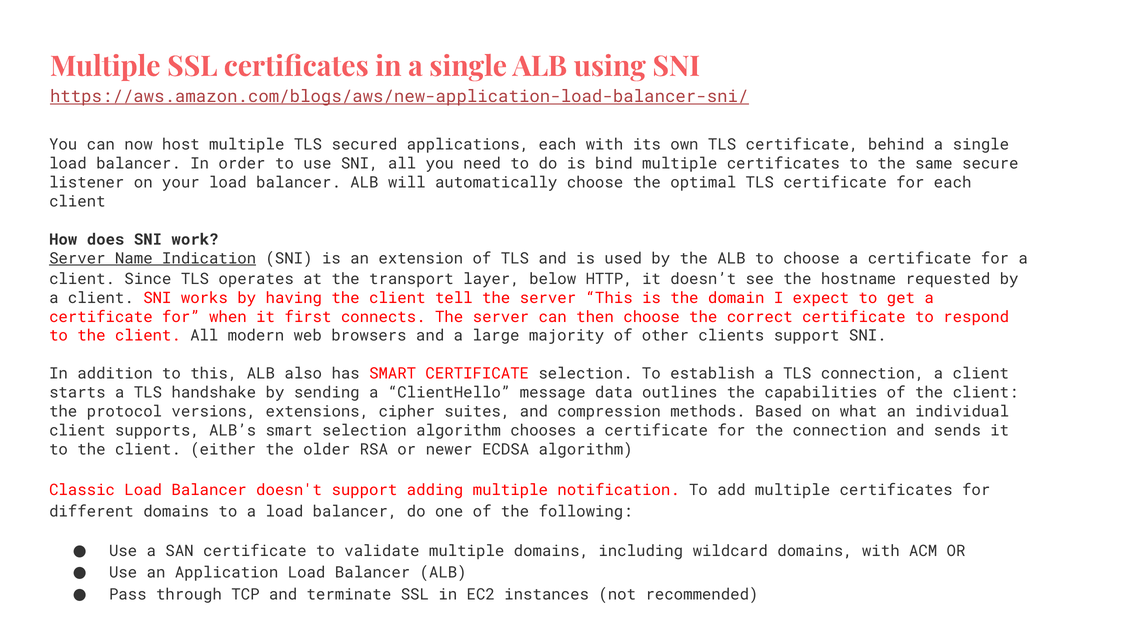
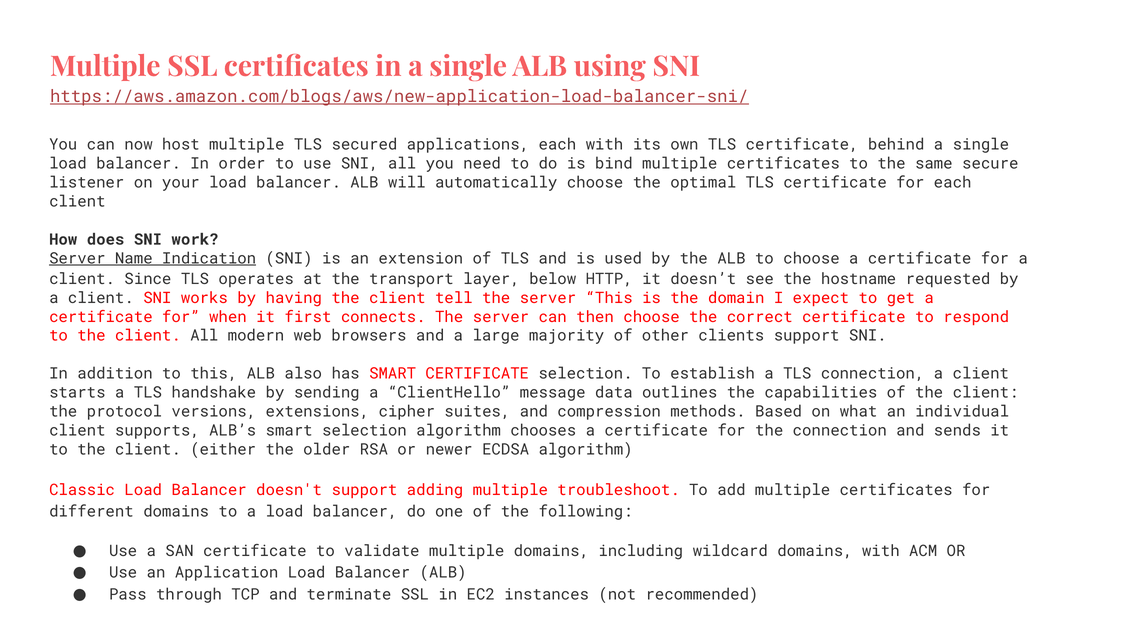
notification: notification -> troubleshoot
